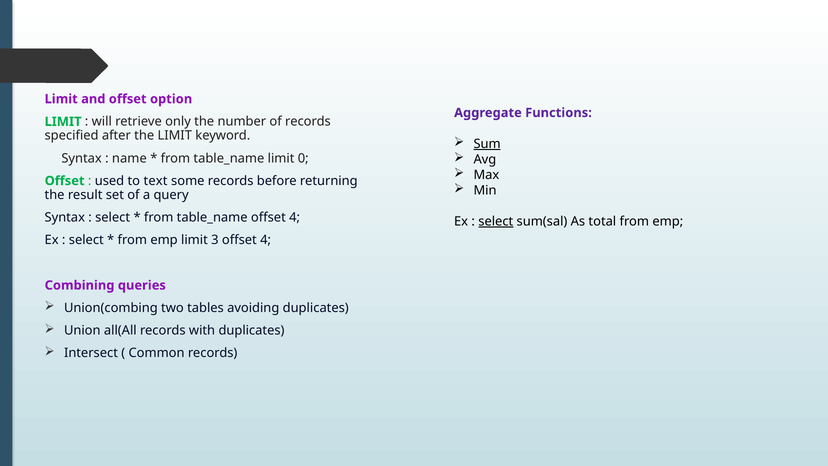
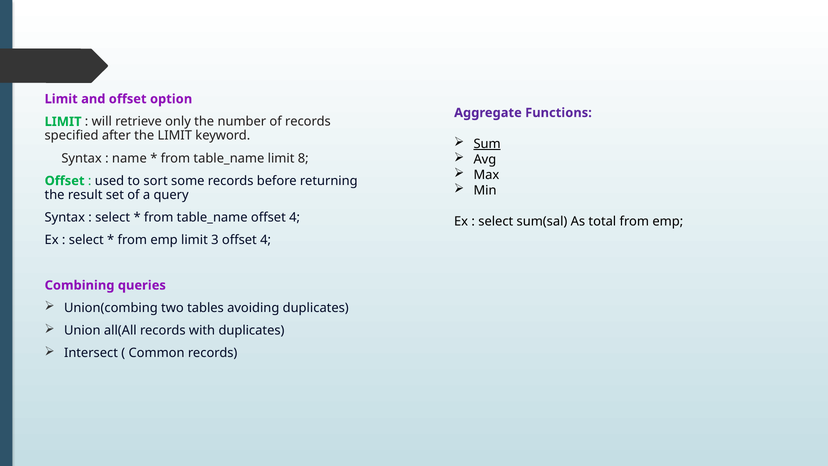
0: 0 -> 8
text: text -> sort
select at (496, 221) underline: present -> none
